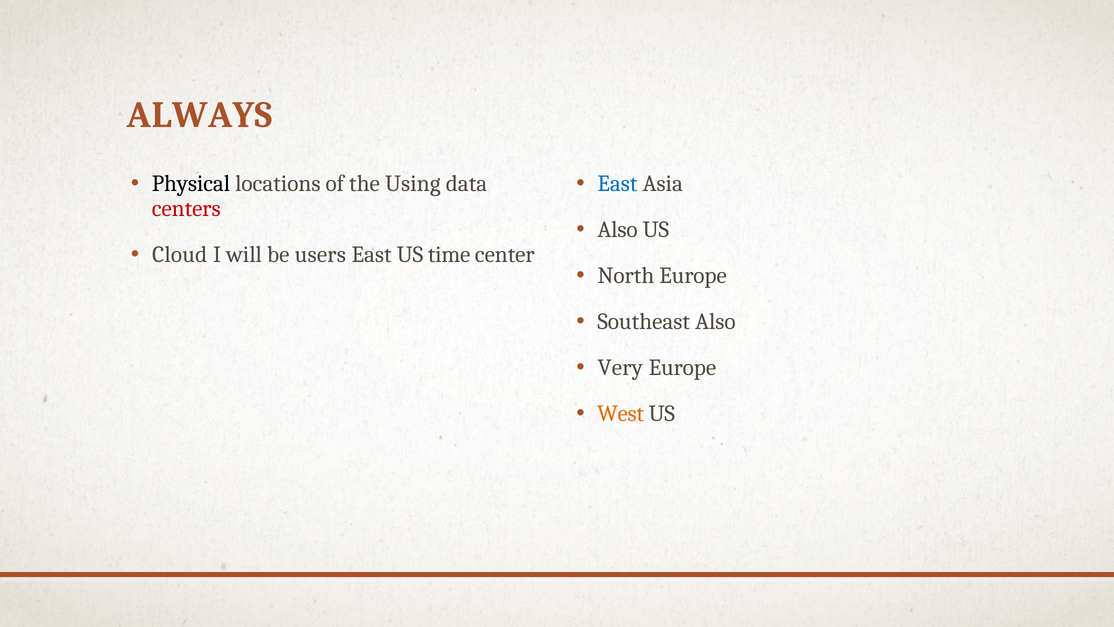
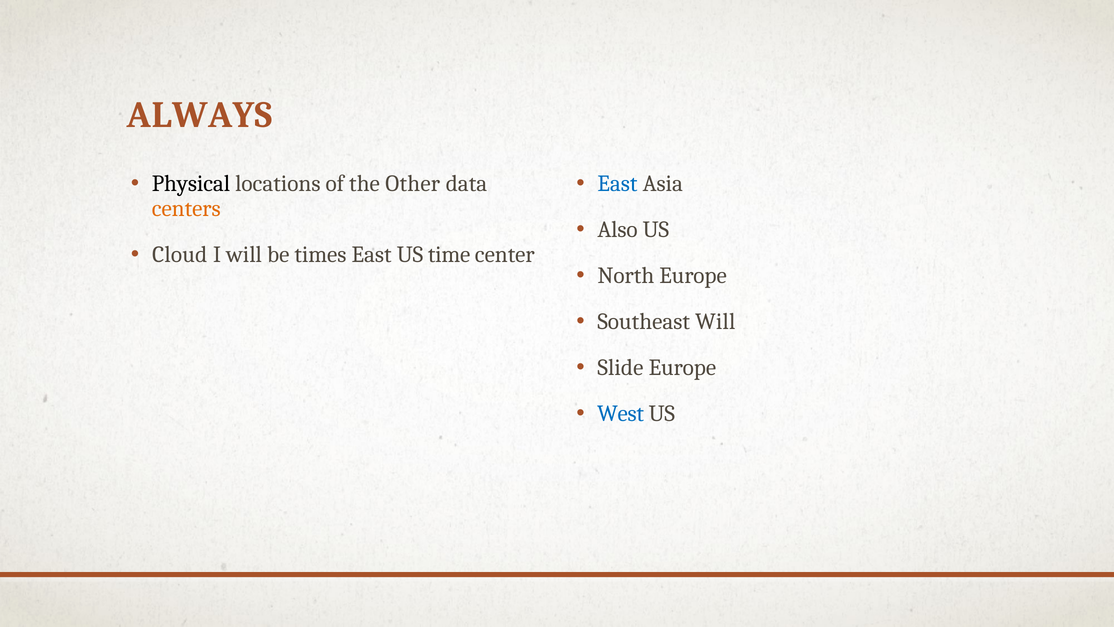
Using: Using -> Other
centers colour: red -> orange
users: users -> times
Southeast Also: Also -> Will
Very: Very -> Slide
West colour: orange -> blue
